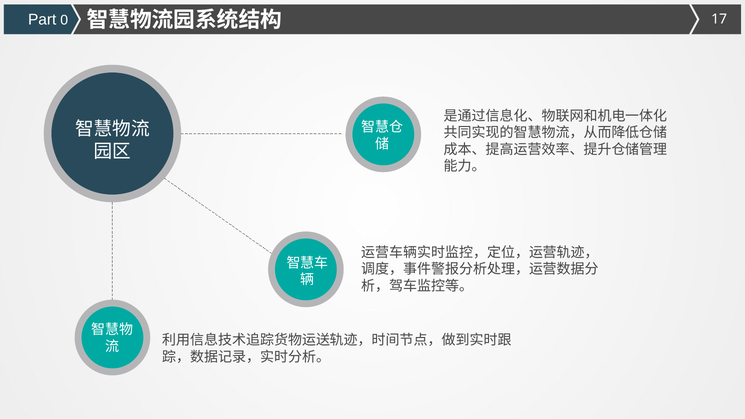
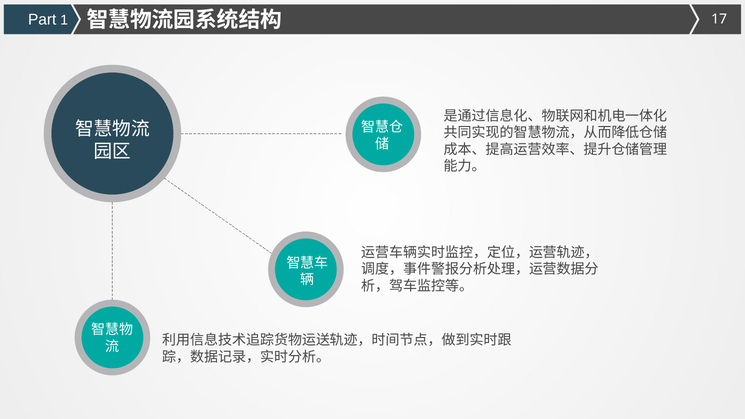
0: 0 -> 1
